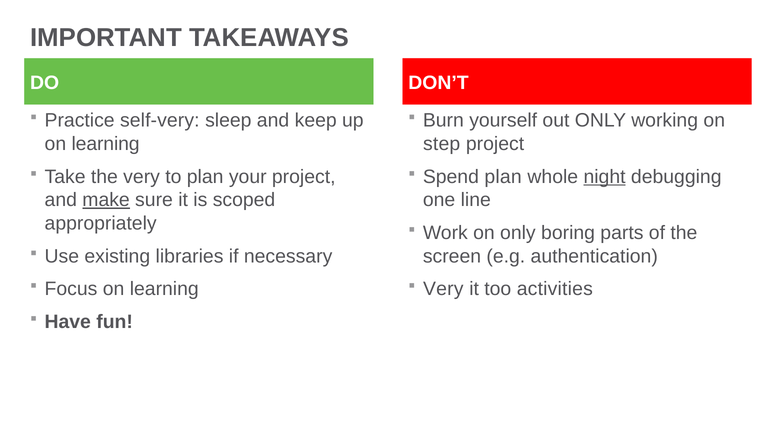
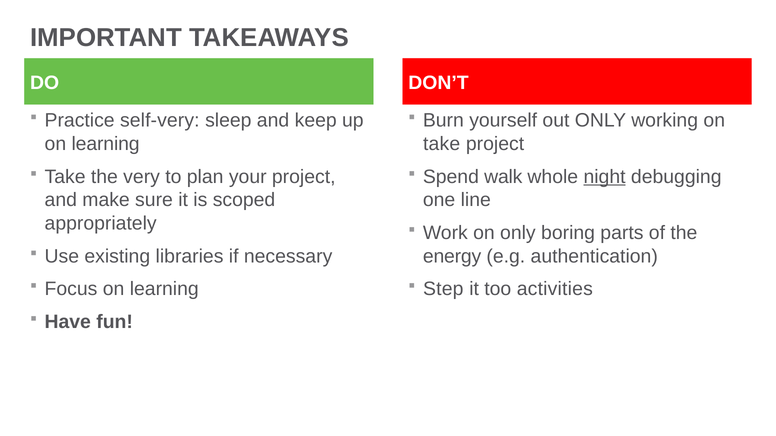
step at (442, 144): step -> take
Spend plan: plan -> walk
make underline: present -> none
screen: screen -> energy
Very at (443, 289): Very -> Step
